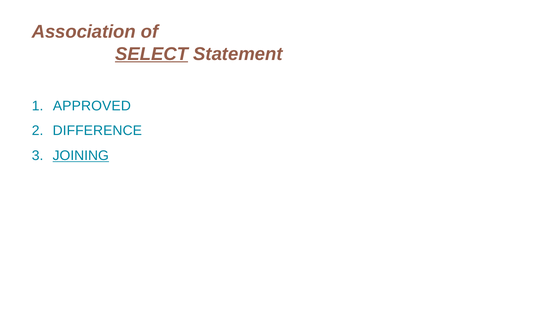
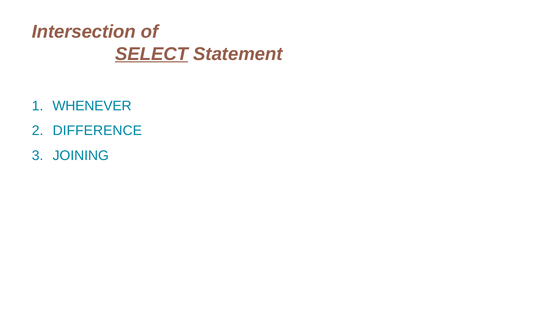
Association: Association -> Intersection
APPROVED: APPROVED -> WHENEVER
JOINING underline: present -> none
